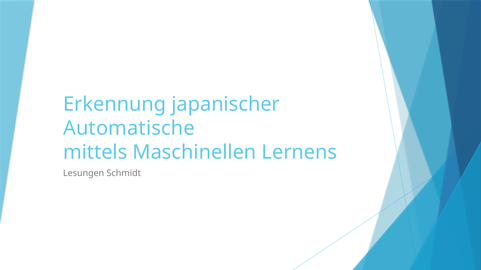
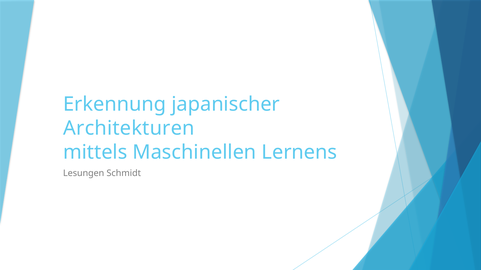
Automatische: Automatische -> Architekturen
